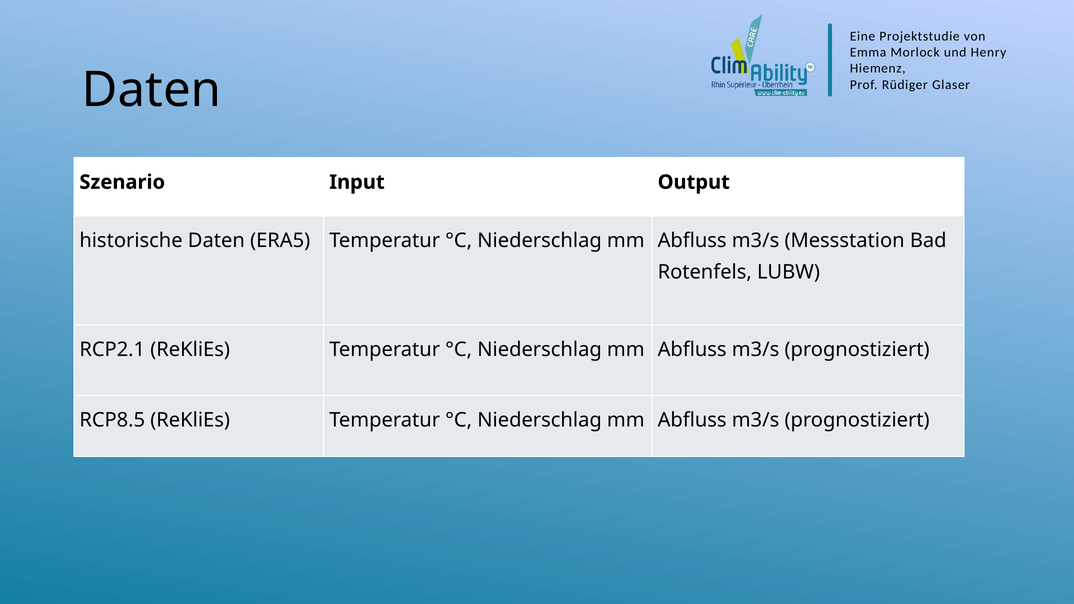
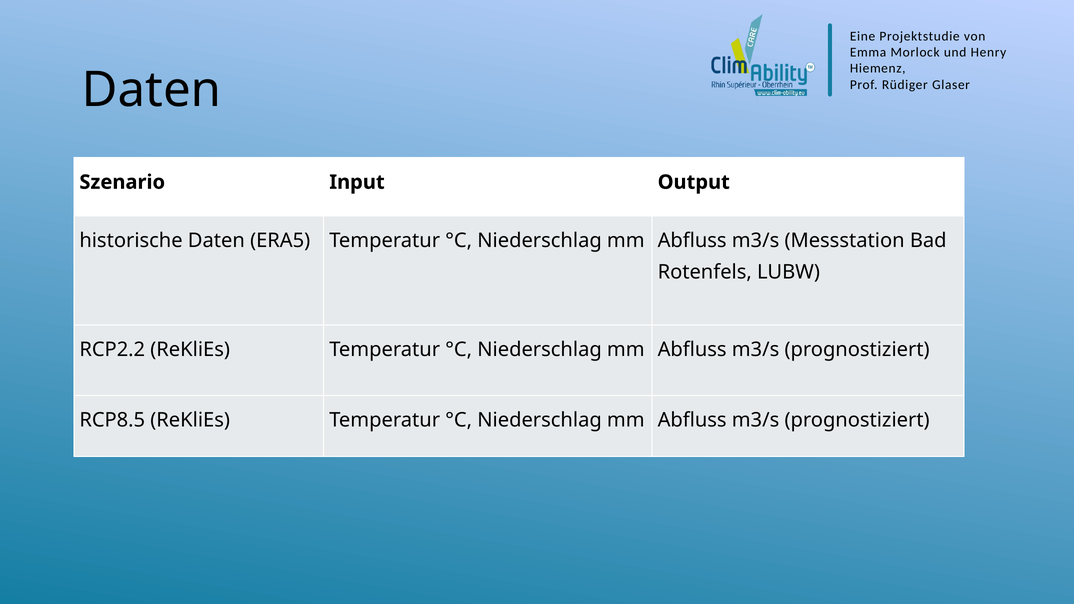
RCP2.1: RCP2.1 -> RCP2.2
